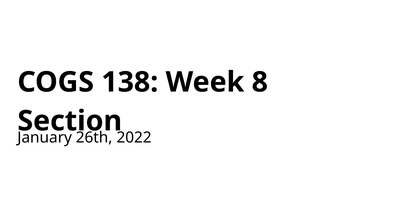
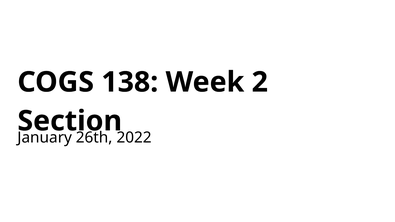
8: 8 -> 2
